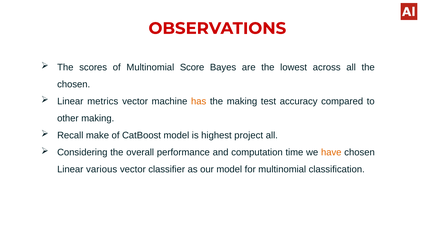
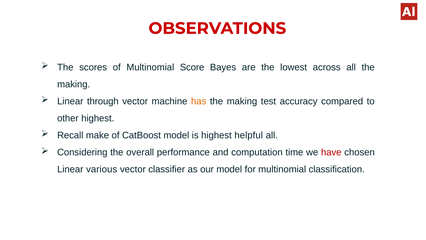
chosen at (74, 84): chosen -> making
metrics: metrics -> through
other making: making -> highest
project: project -> helpful
have colour: orange -> red
